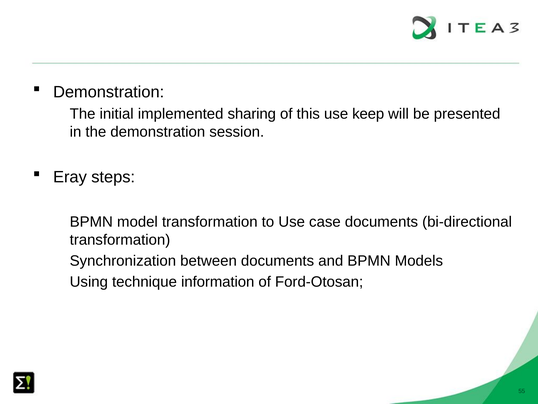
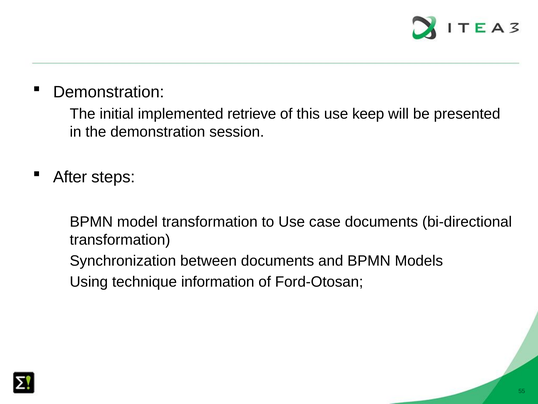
sharing: sharing -> retrieve
Eray: Eray -> After
